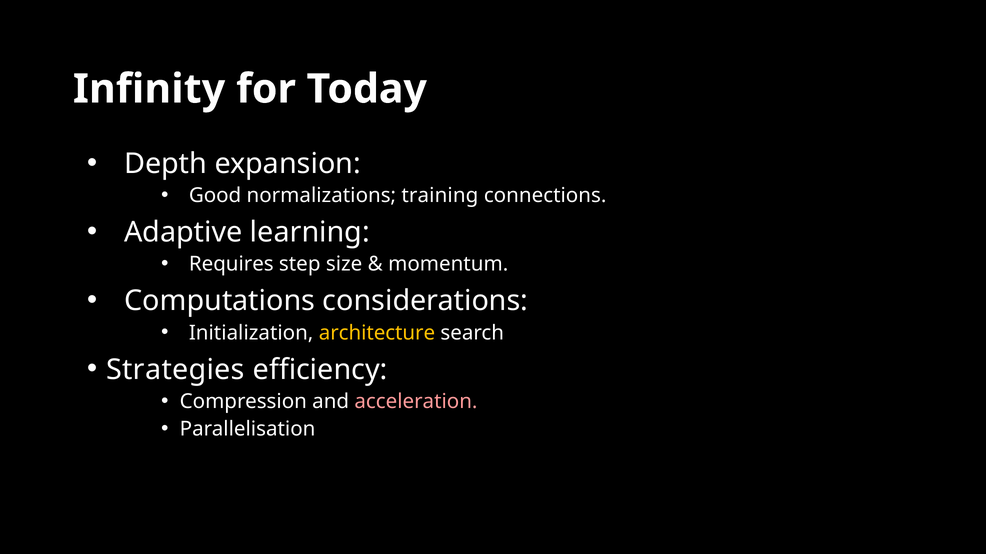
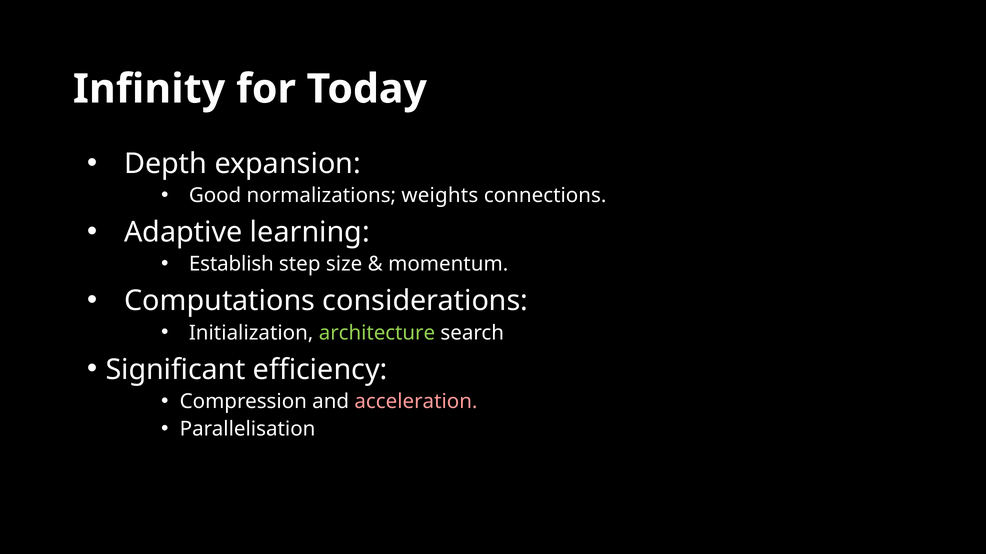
training: training -> weights
Requires: Requires -> Establish
architecture colour: yellow -> light green
Strategies: Strategies -> Significant
